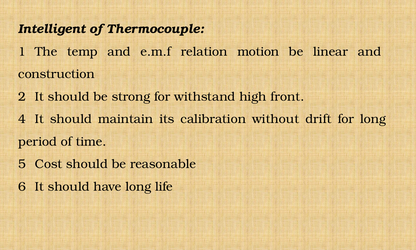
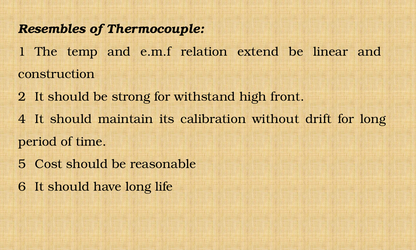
Intelligent: Intelligent -> Resembles
motion: motion -> extend
